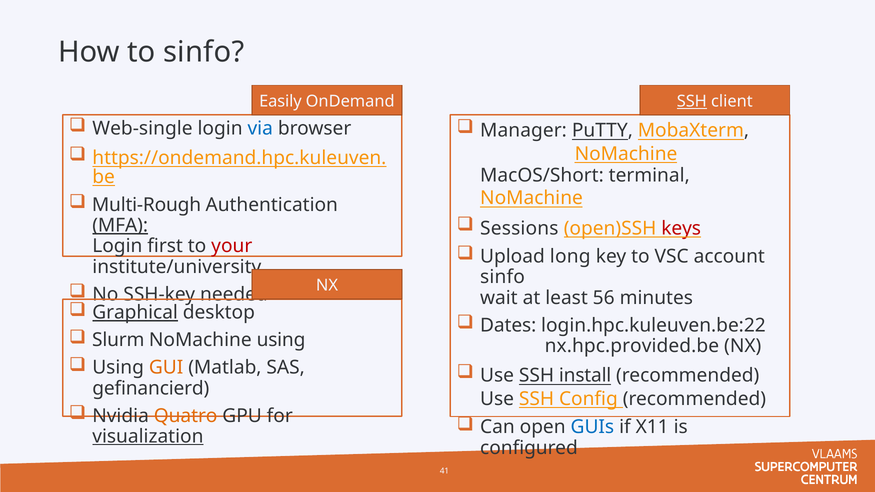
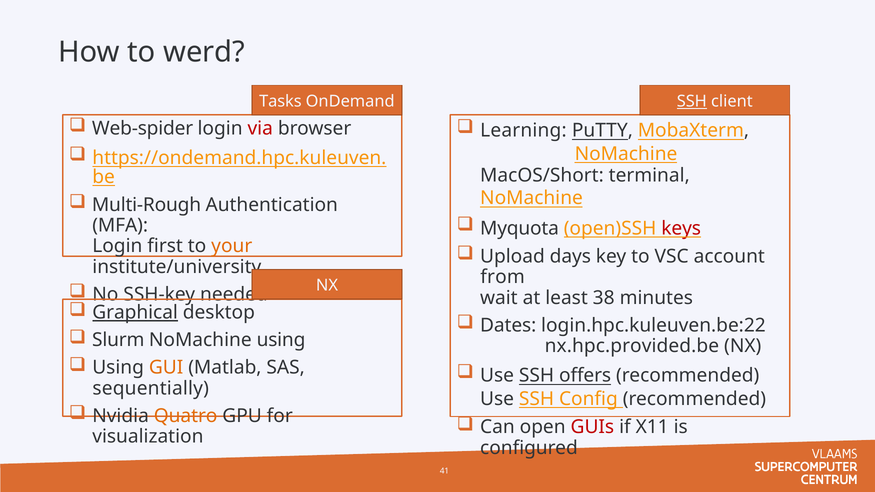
to sinfo: sinfo -> werd
Easily: Easily -> Tasks
Web-single: Web-single -> Web-spider
via colour: blue -> red
Manager: Manager -> Learning
Sessions: Sessions -> Myquota
MFA underline: present -> none
your colour: red -> orange
long: long -> days
sinfo at (503, 277): sinfo -> from
56: 56 -> 38
install: install -> offers
gefinancierd: gefinancierd -> sequentially
GUIs colour: blue -> red
visualization underline: present -> none
